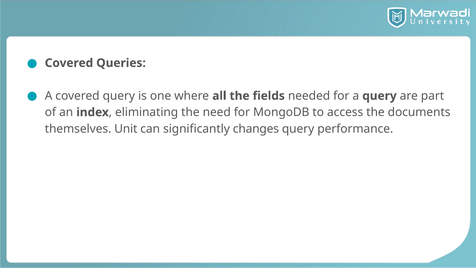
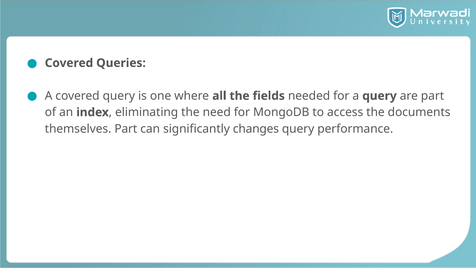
themselves Unit: Unit -> Part
